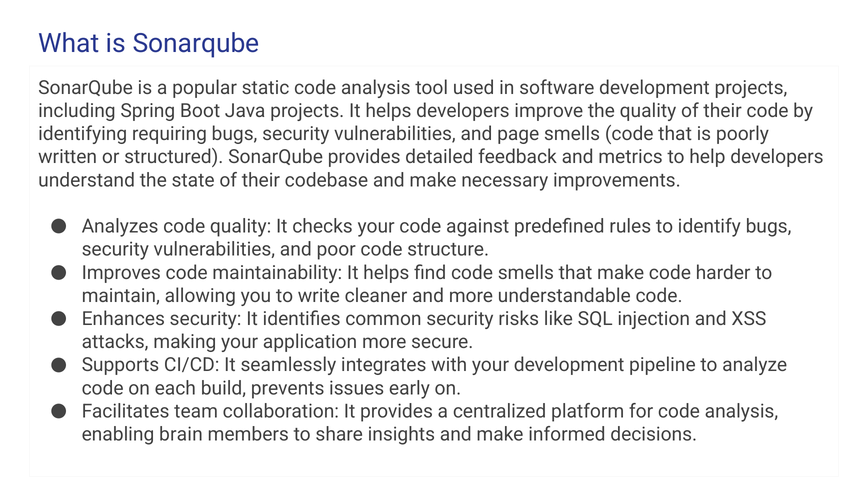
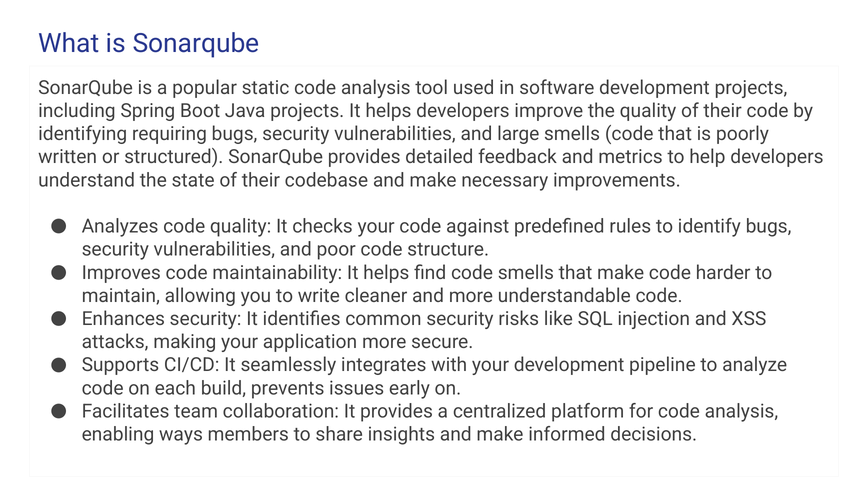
page: page -> large
brain: brain -> ways
